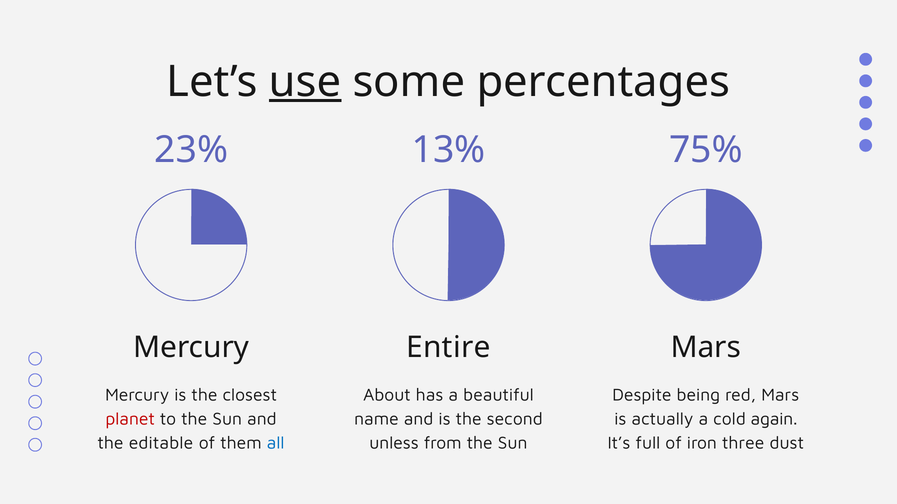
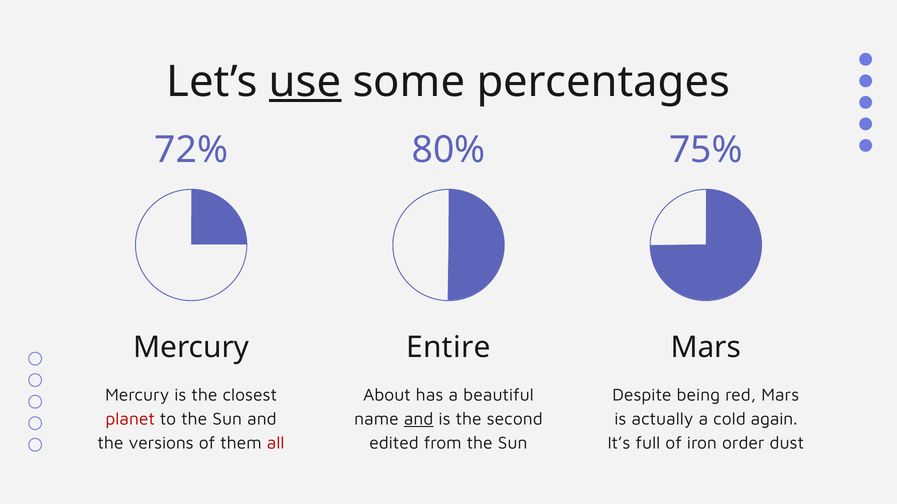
23%: 23% -> 72%
13%: 13% -> 80%
and at (419, 420) underline: none -> present
editable: editable -> versions
all colour: blue -> red
unless: unless -> edited
three: three -> order
